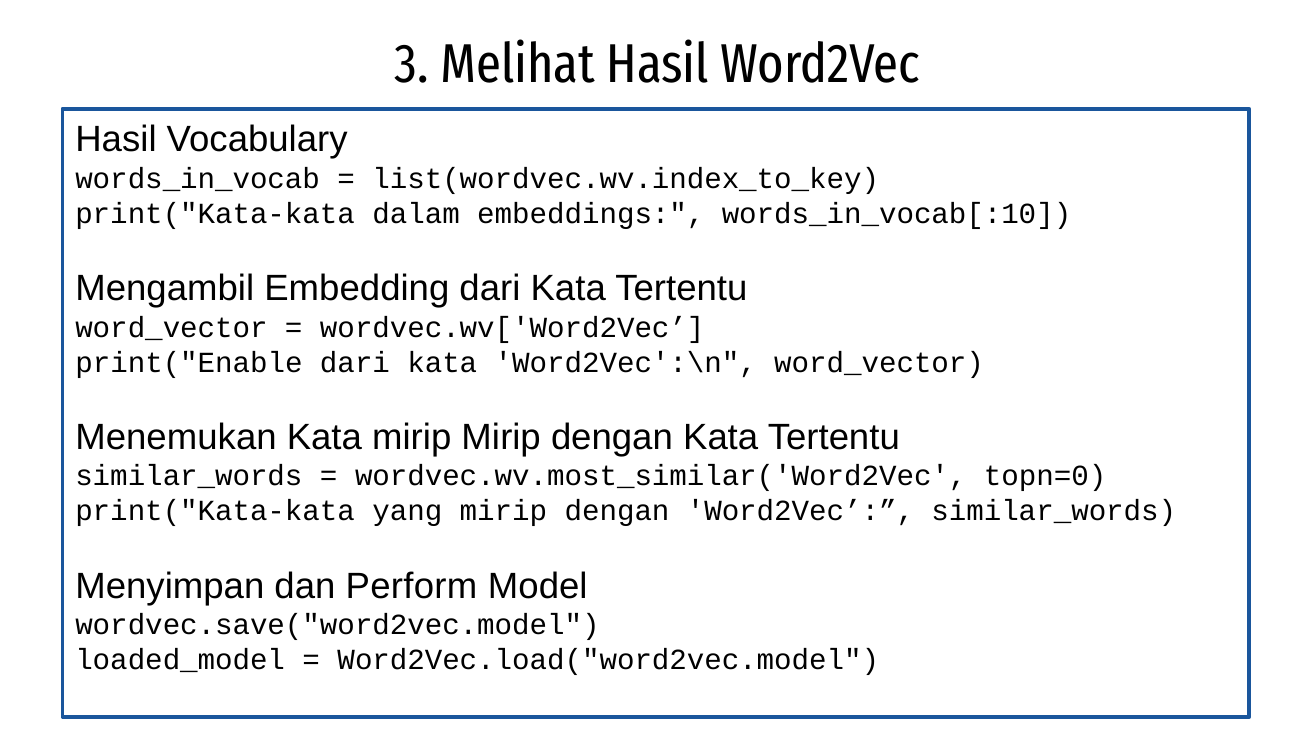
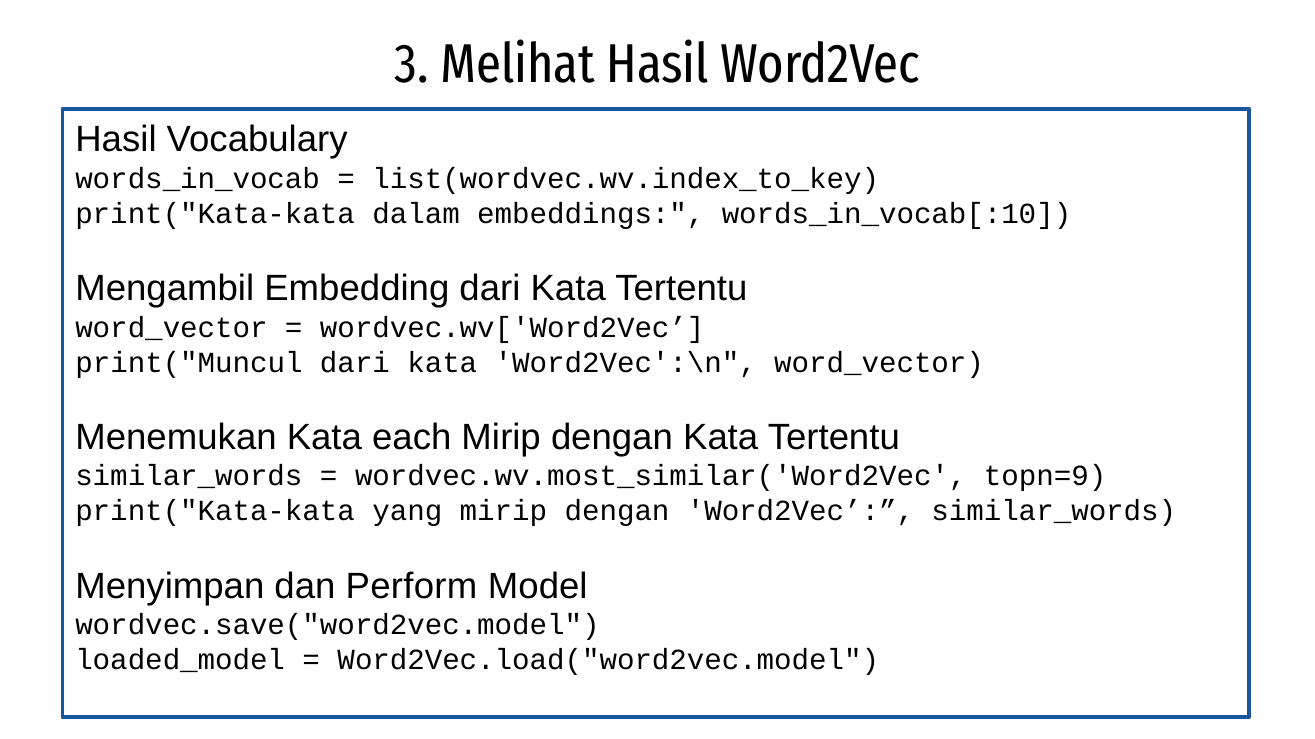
print("Enable: print("Enable -> print("Muncul
Kata mirip: mirip -> each
topn=0: topn=0 -> topn=9
